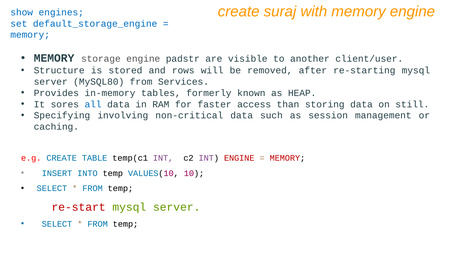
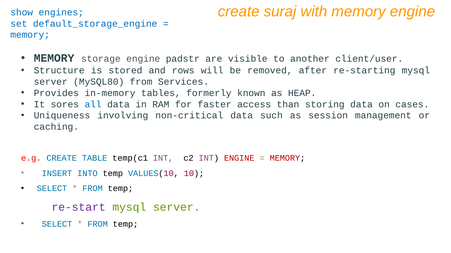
still: still -> cases
Specifying: Specifying -> Uniqueness
re-start colour: red -> purple
